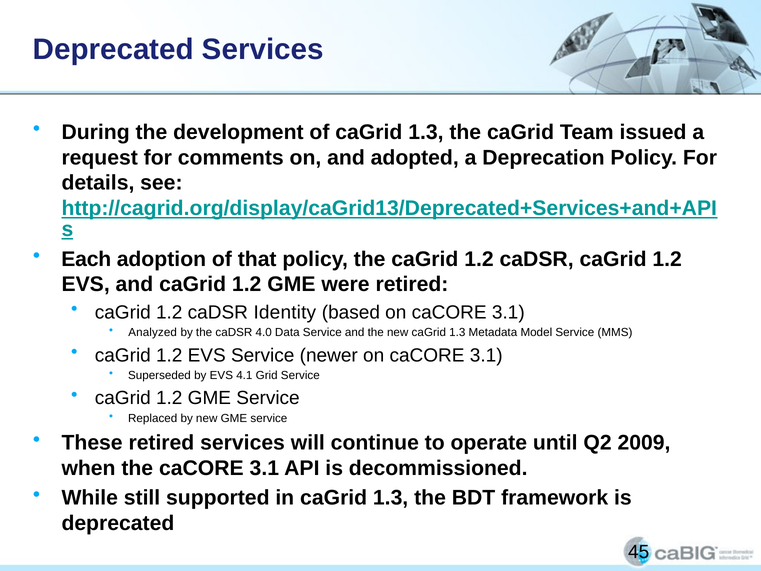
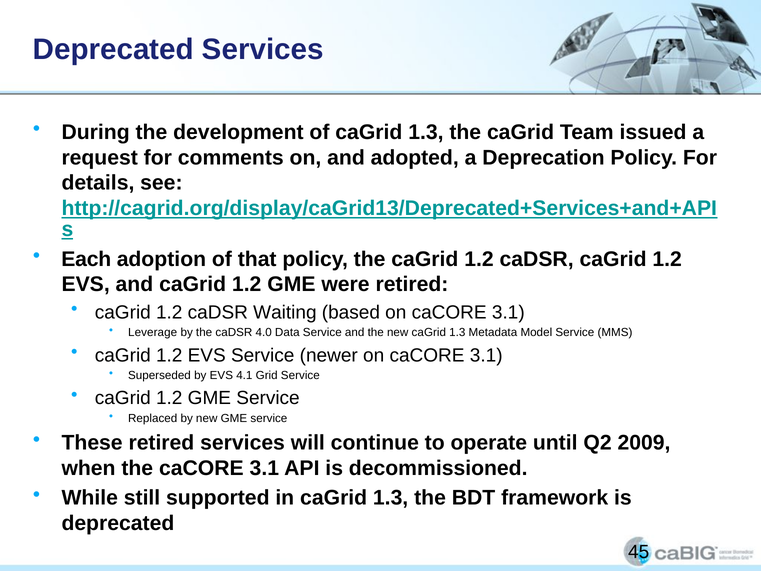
Identity: Identity -> Waiting
Analyzed: Analyzed -> Leverage
